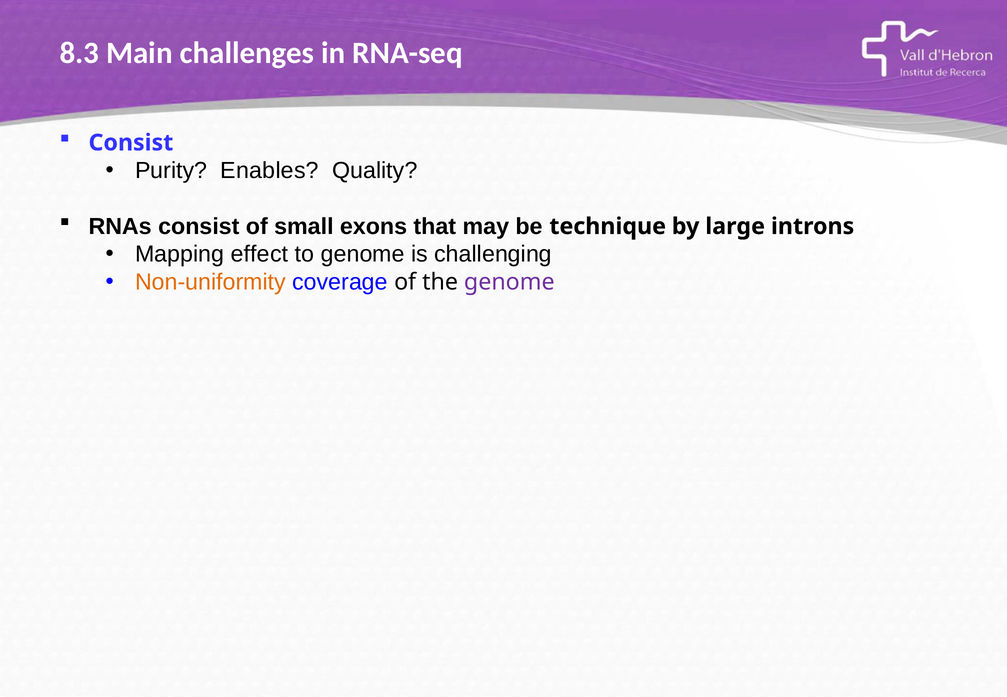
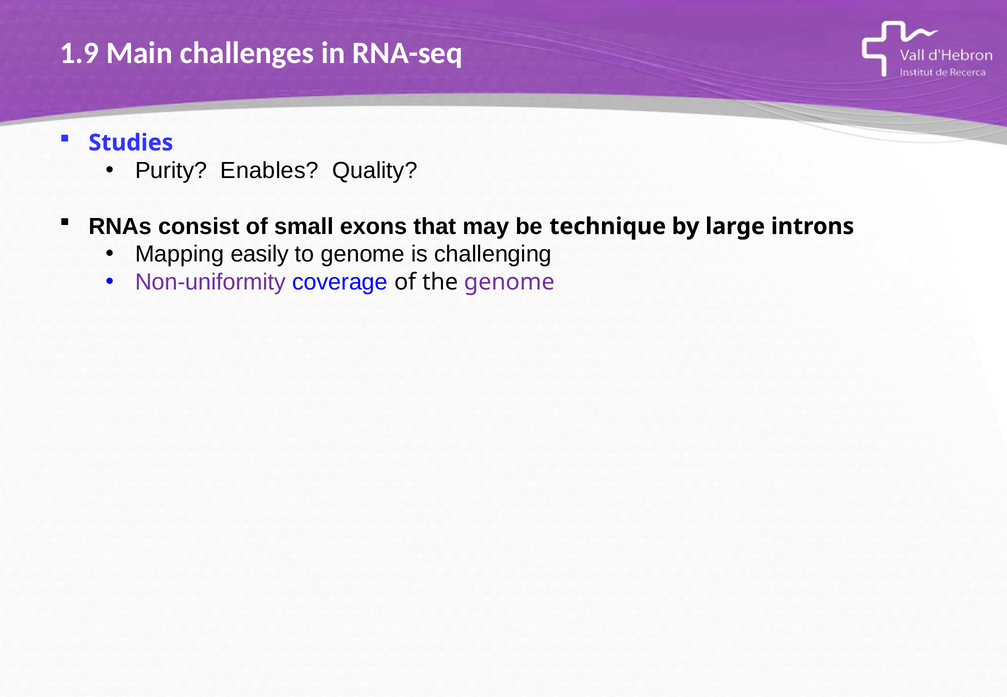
8.3: 8.3 -> 1.9
Consist at (131, 143): Consist -> Studies
effect: effect -> easily
Non-uniformity colour: orange -> purple
